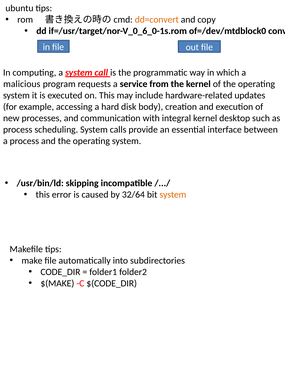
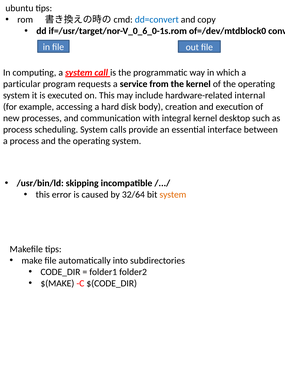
dd=convert colour: orange -> blue
malicious: malicious -> particular
updates: updates -> internal
